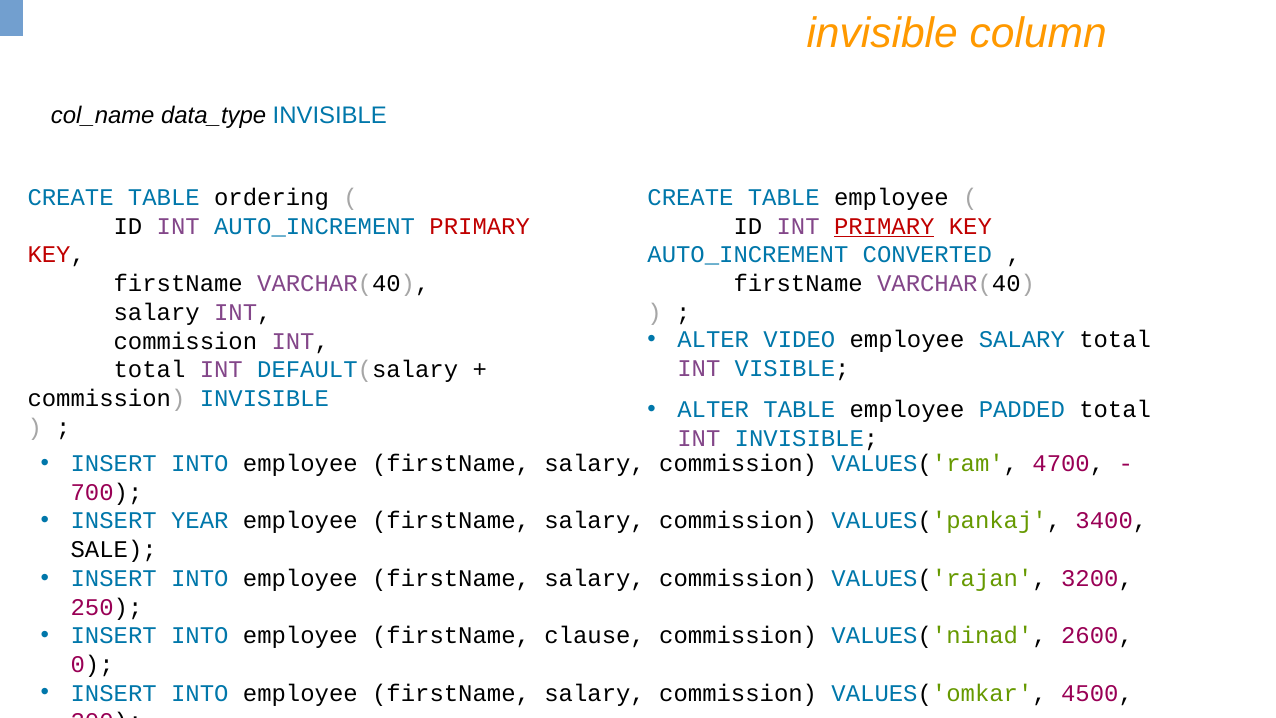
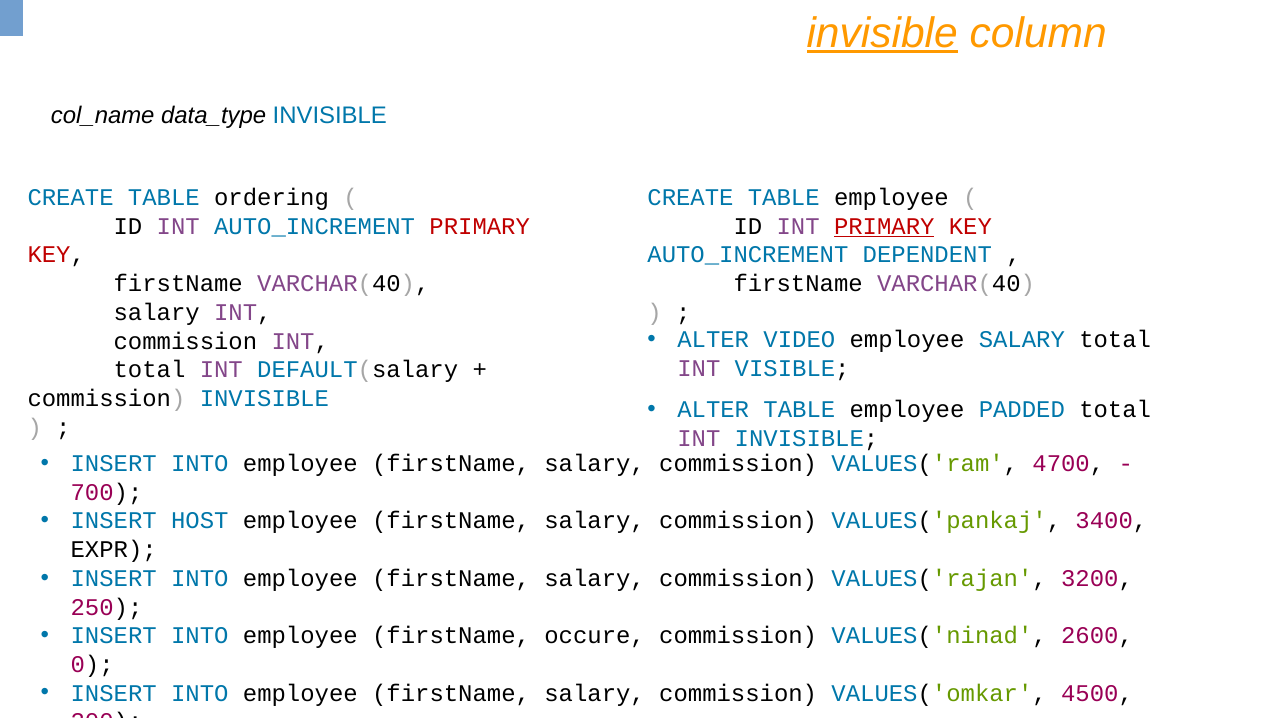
invisible at (882, 33) underline: none -> present
CONVERTED: CONVERTED -> DEPENDENT
YEAR: YEAR -> HOST
SALE: SALE -> EXPR
clause: clause -> occure
